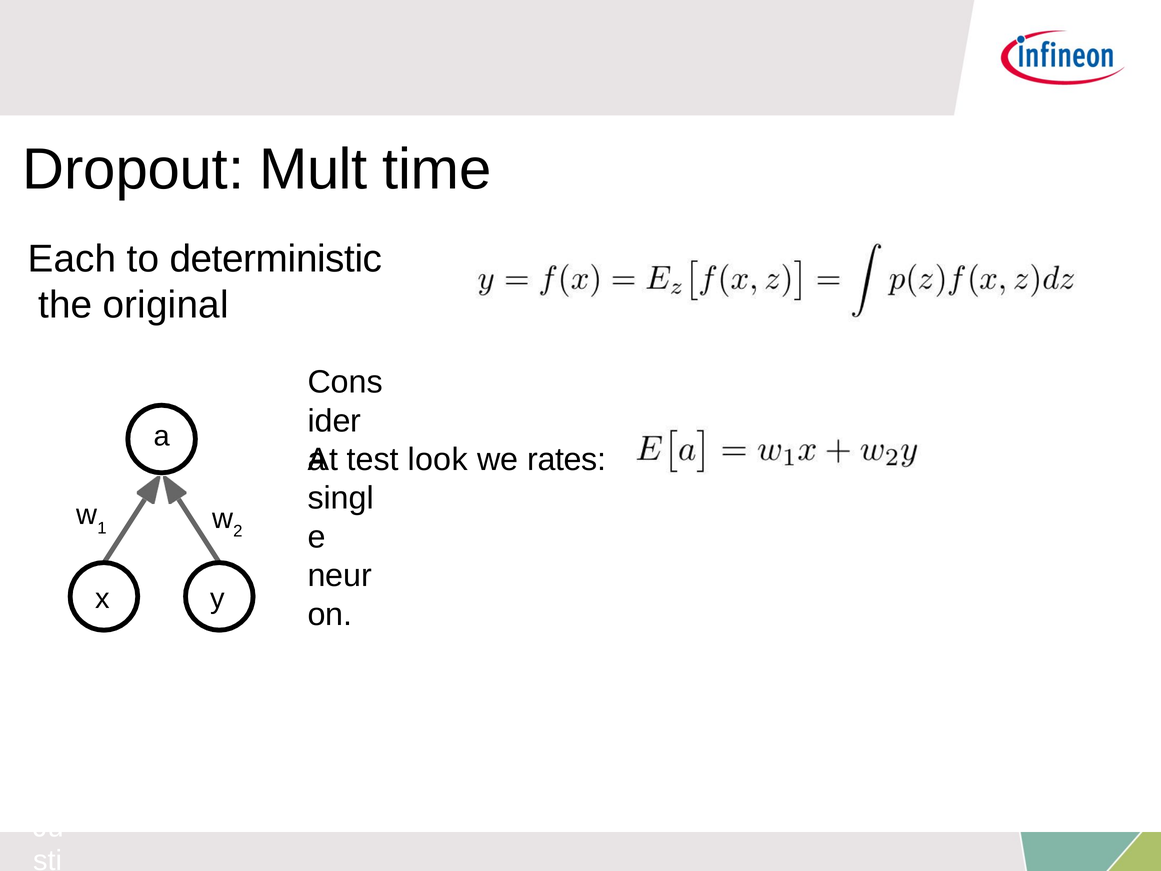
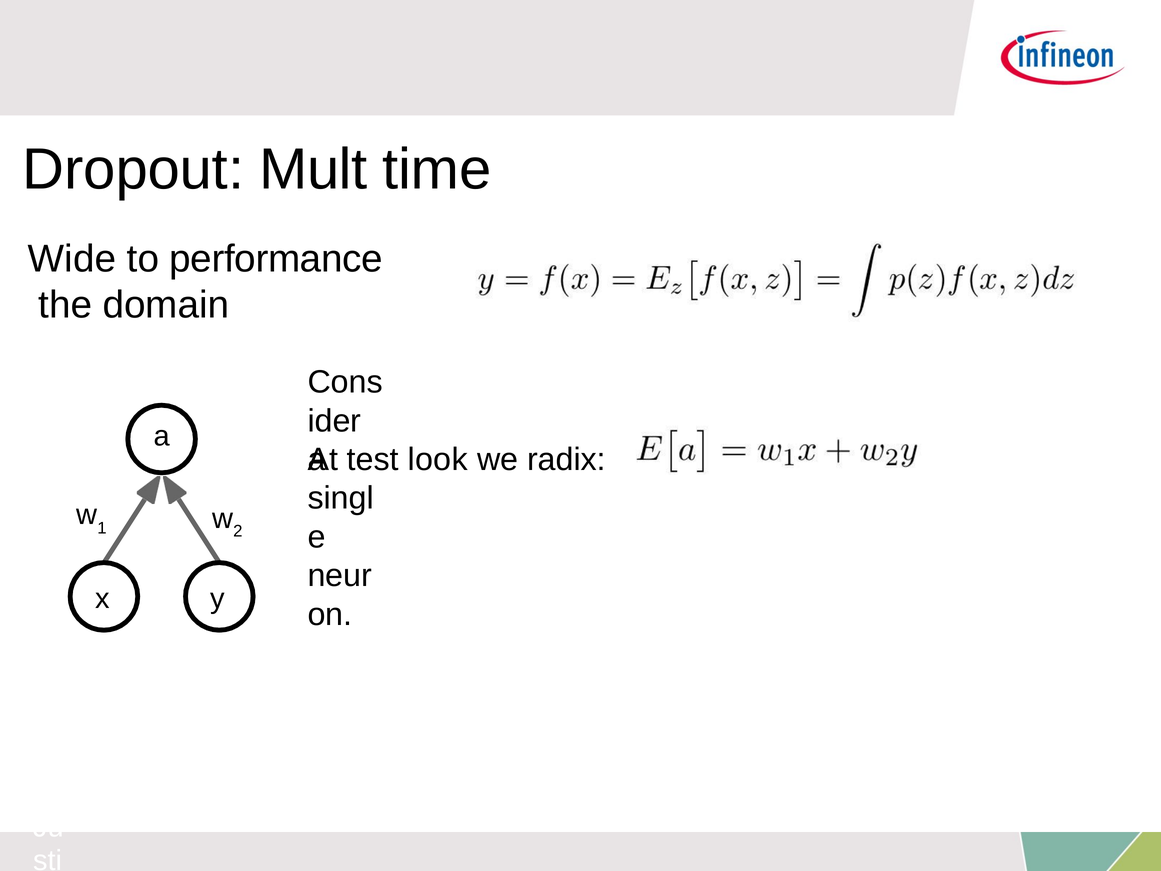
Each: Each -> Wide
deterministic: deterministic -> performance
original: original -> domain
rates: rates -> radix
